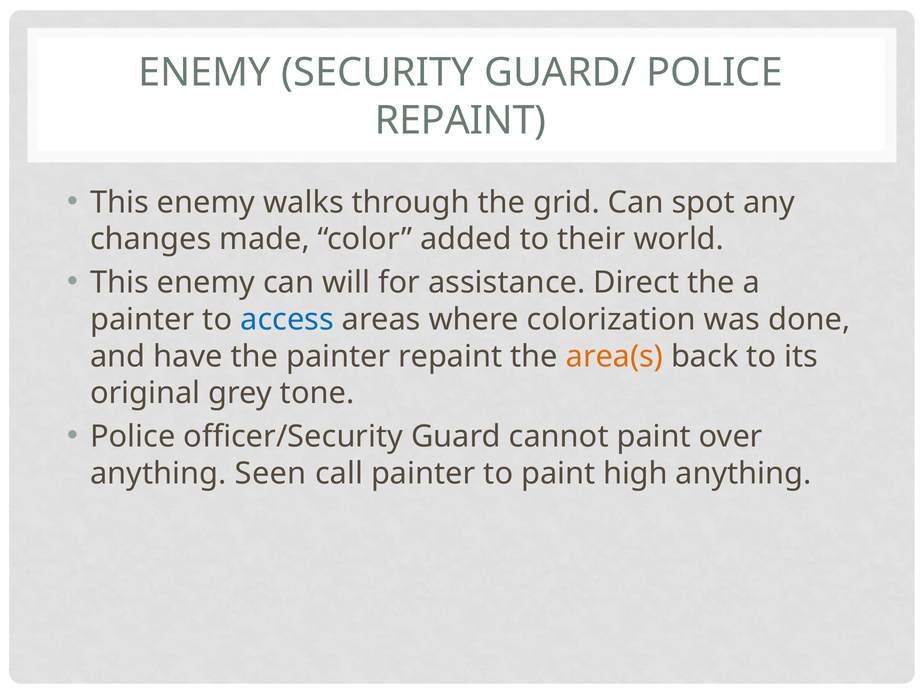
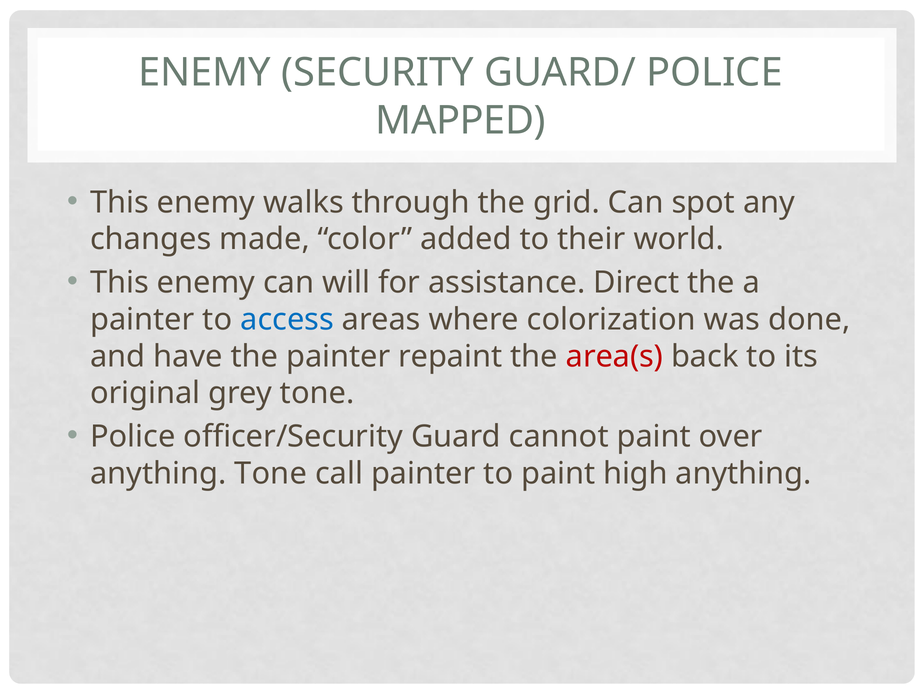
REPAINT at (461, 120): REPAINT -> MAPPED
area(s colour: orange -> red
anything Seen: Seen -> Tone
